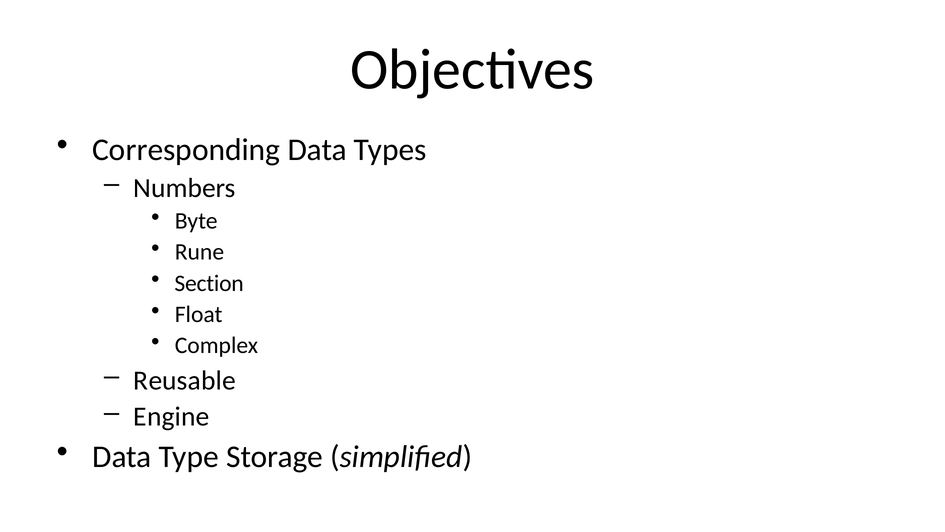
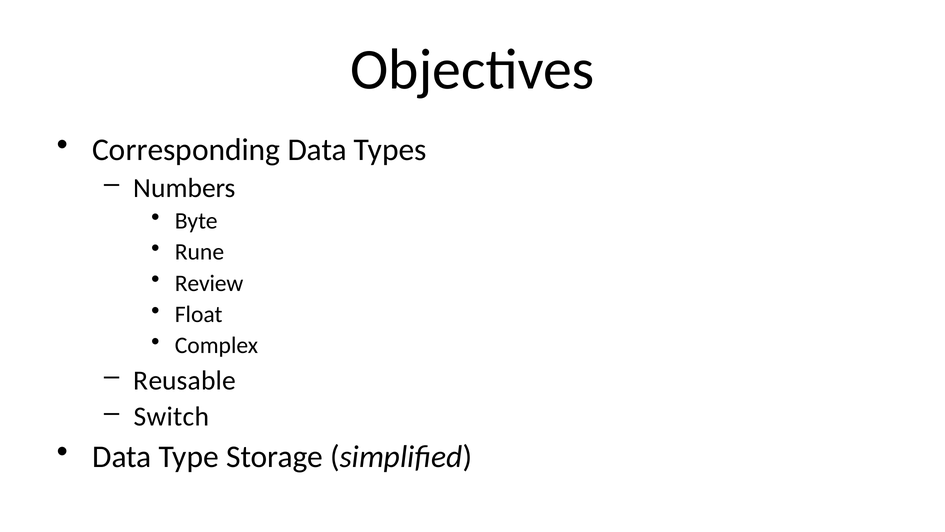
Section: Section -> Review
Engine: Engine -> Switch
